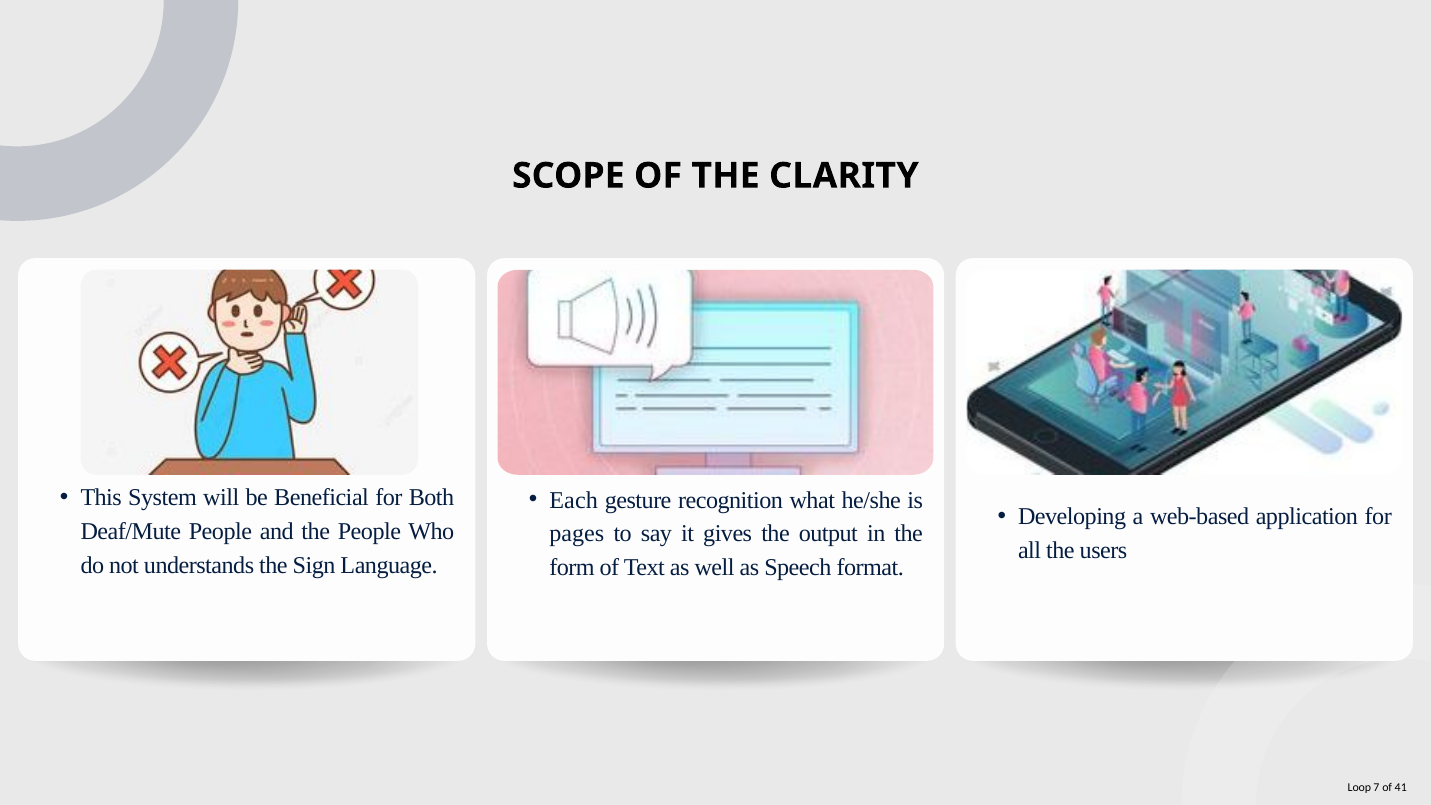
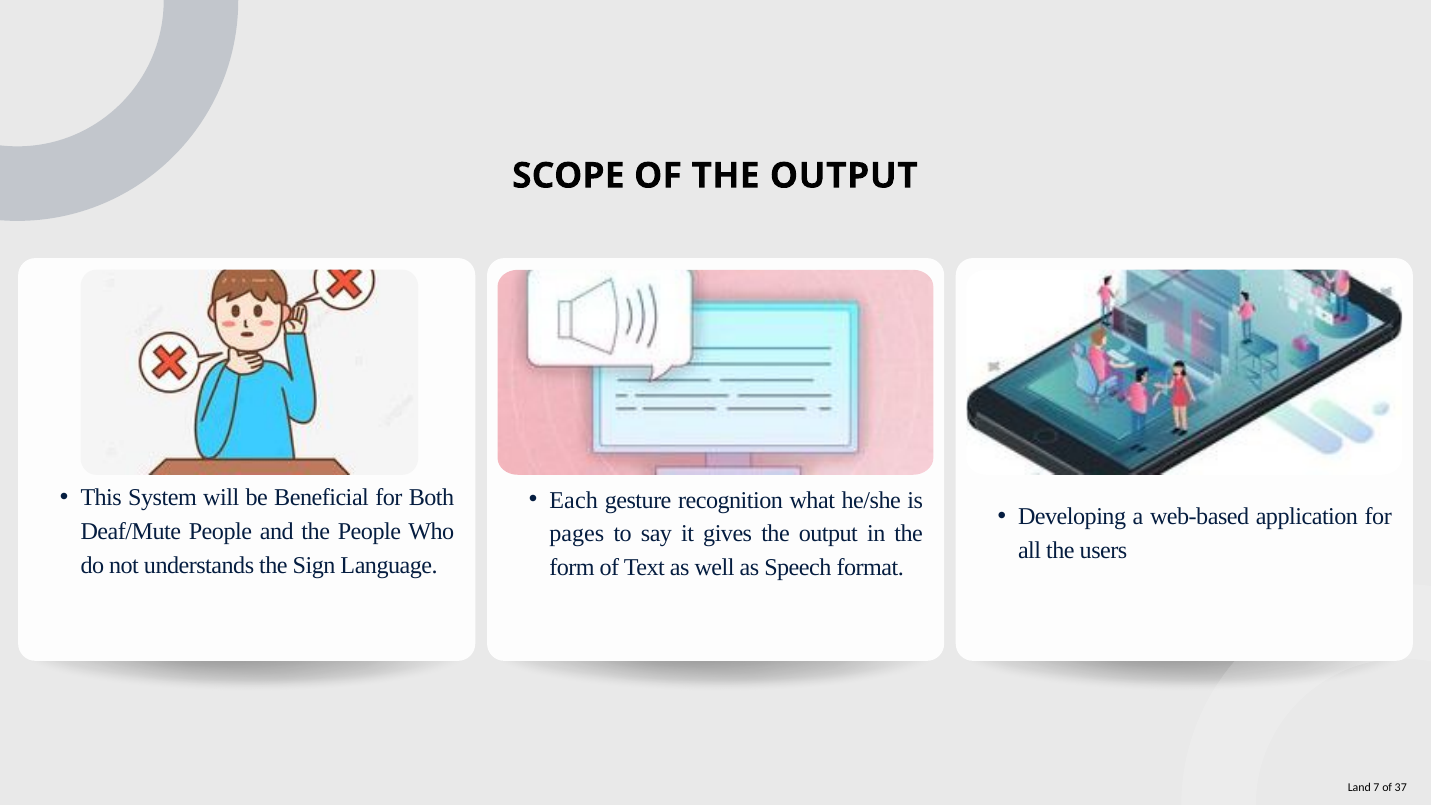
OF THE CLARITY: CLARITY -> OUTPUT
Loop: Loop -> Land
41: 41 -> 37
